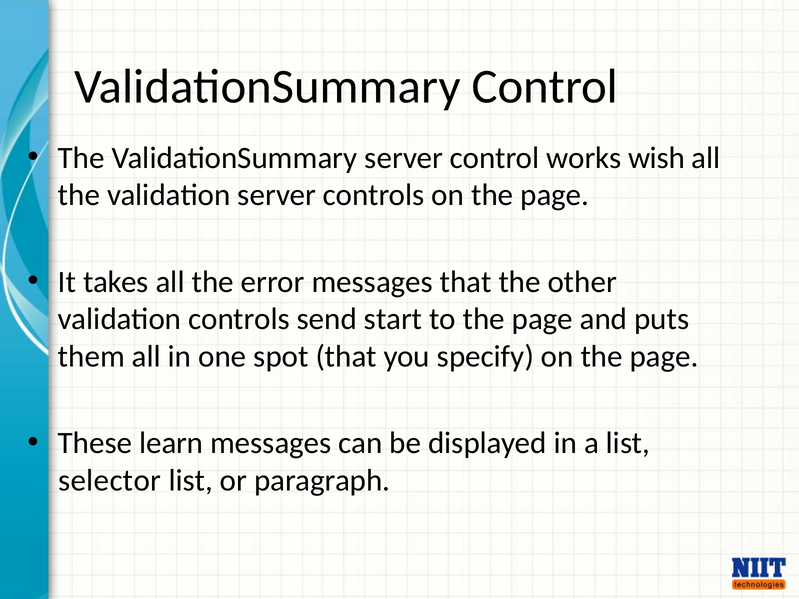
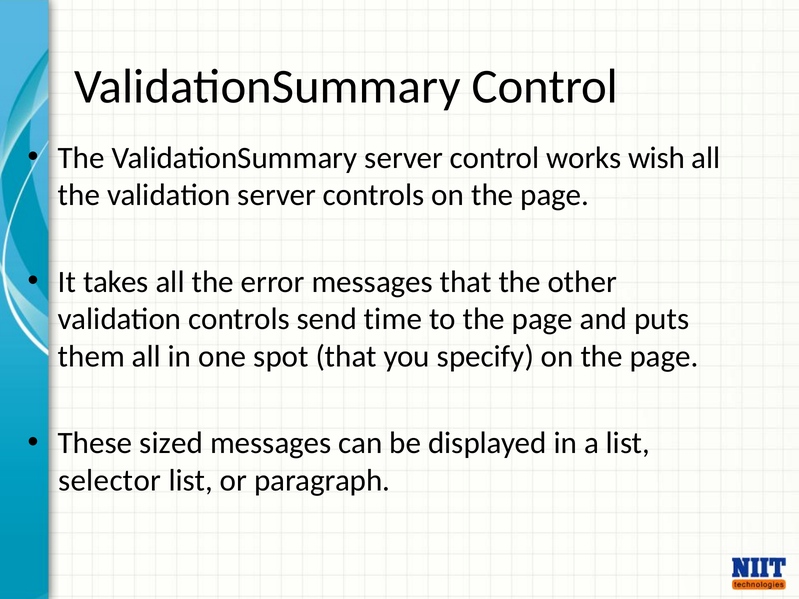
start: start -> time
learn: learn -> sized
